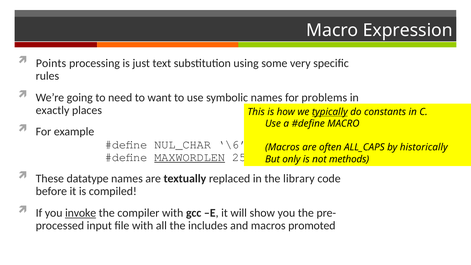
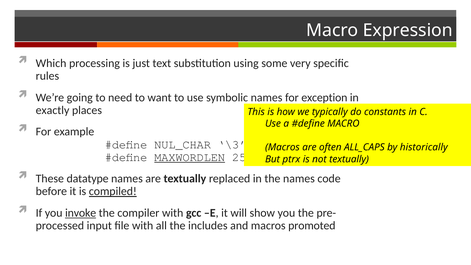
Points: Points -> Which
problems: problems -> exception
typically underline: present -> none
\6: \6 -> \3
only: only -> ptrx
not methods: methods -> textually
the library: library -> names
compiled underline: none -> present
